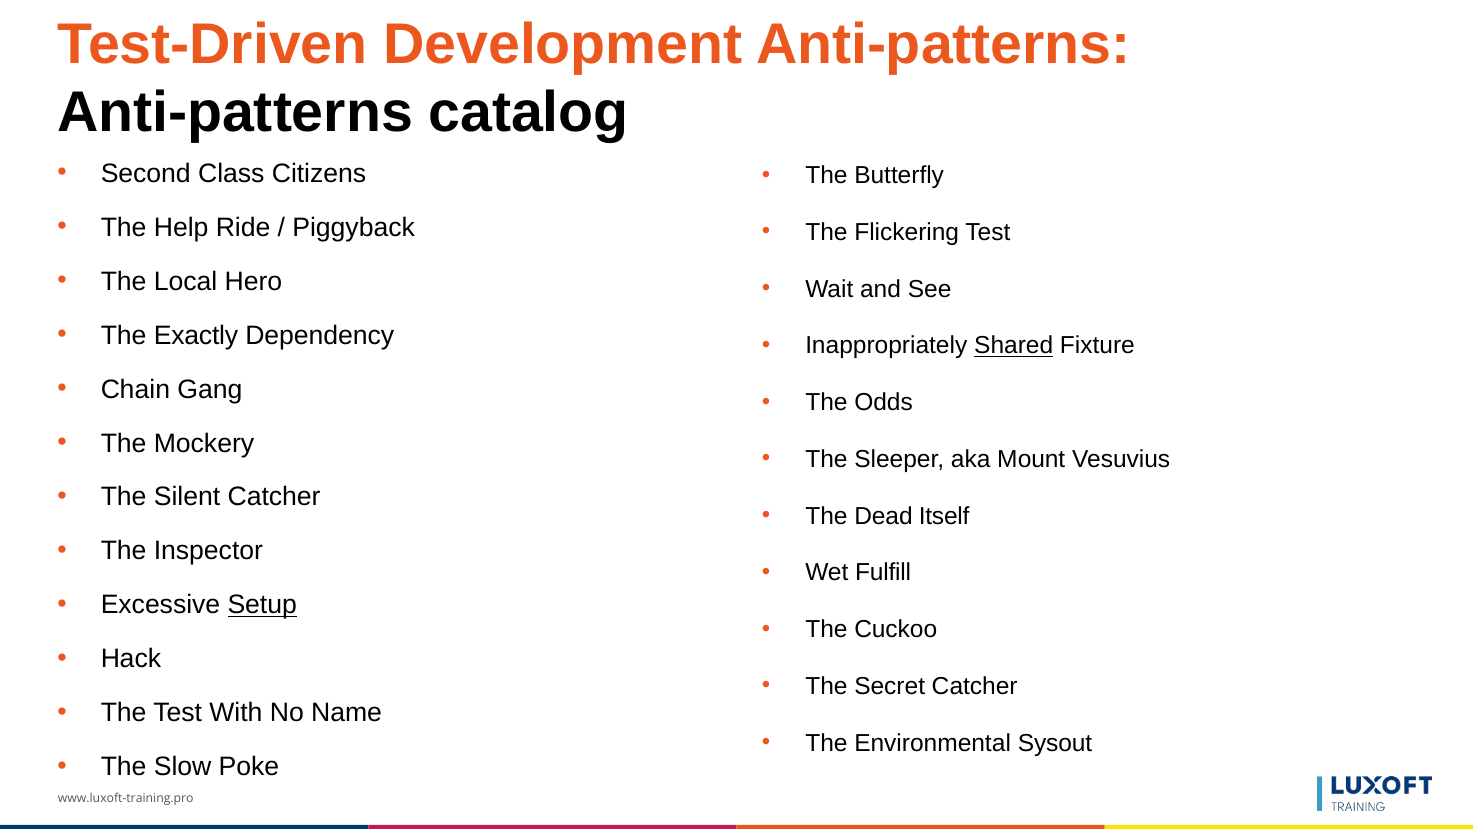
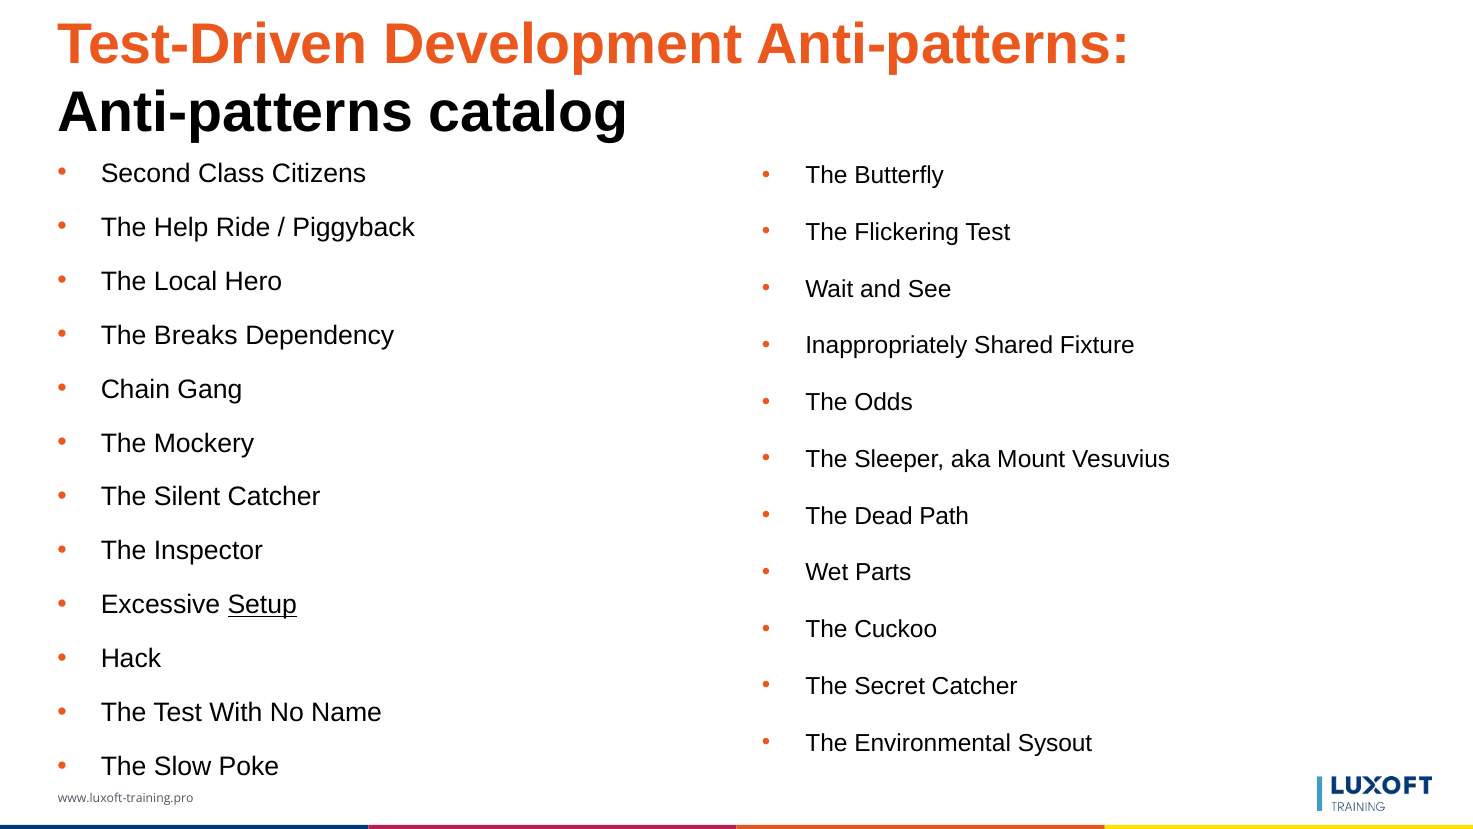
Exactly: Exactly -> Breaks
Shared underline: present -> none
Itself: Itself -> Path
Fulfill: Fulfill -> Parts
